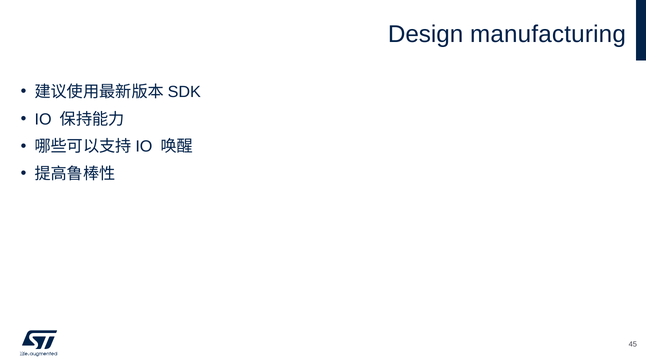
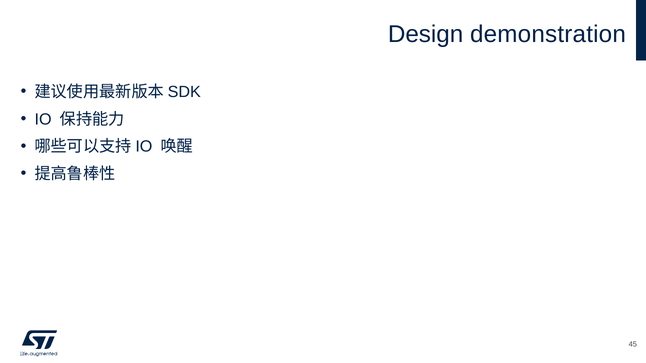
manufacturing: manufacturing -> demonstration
